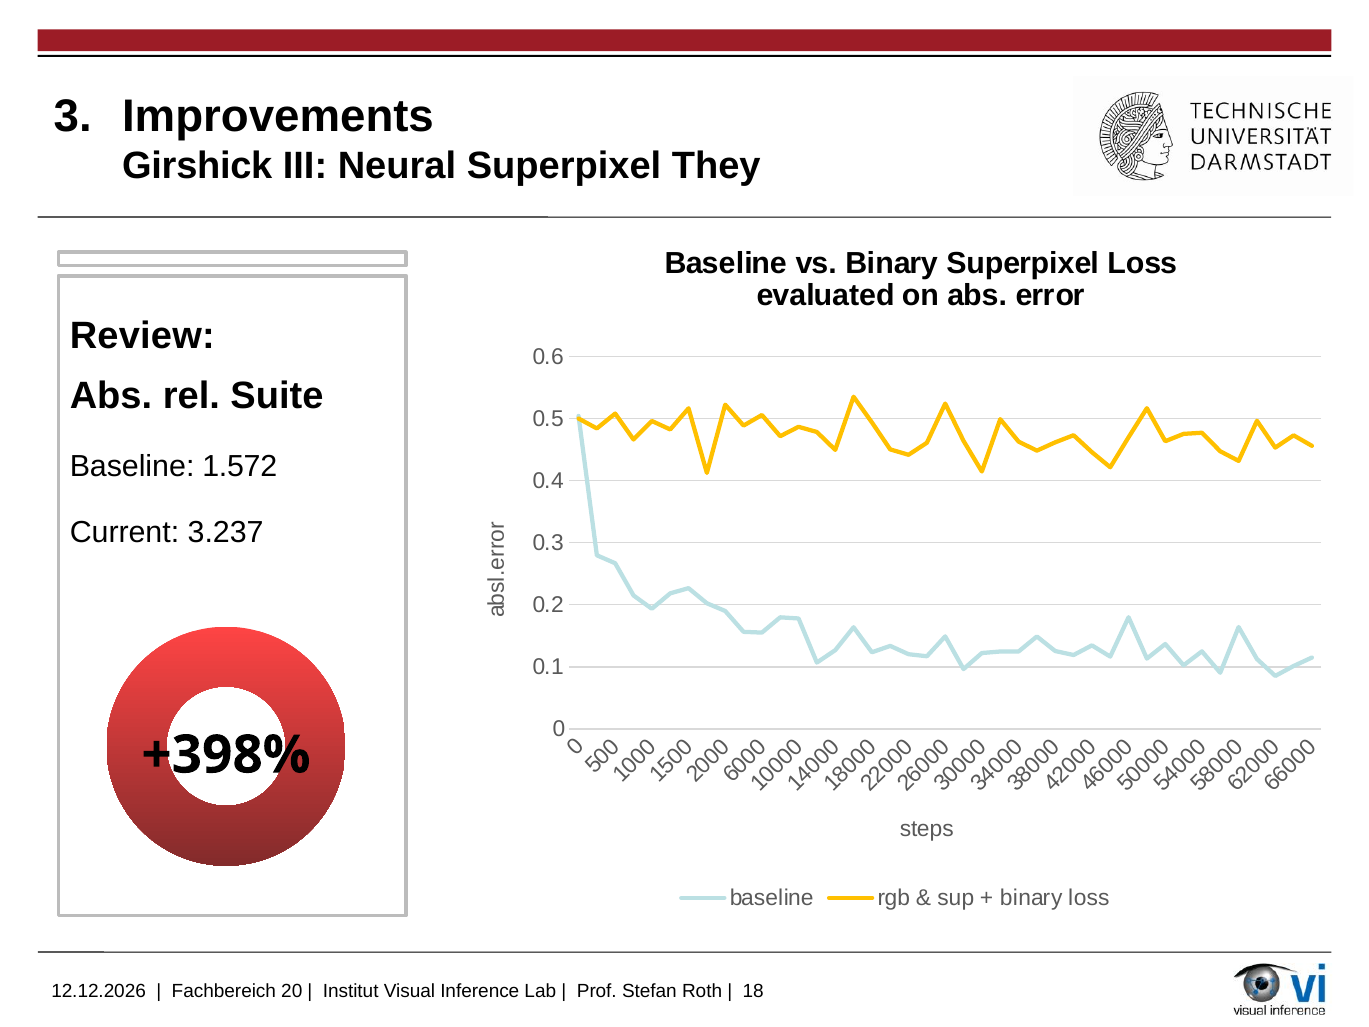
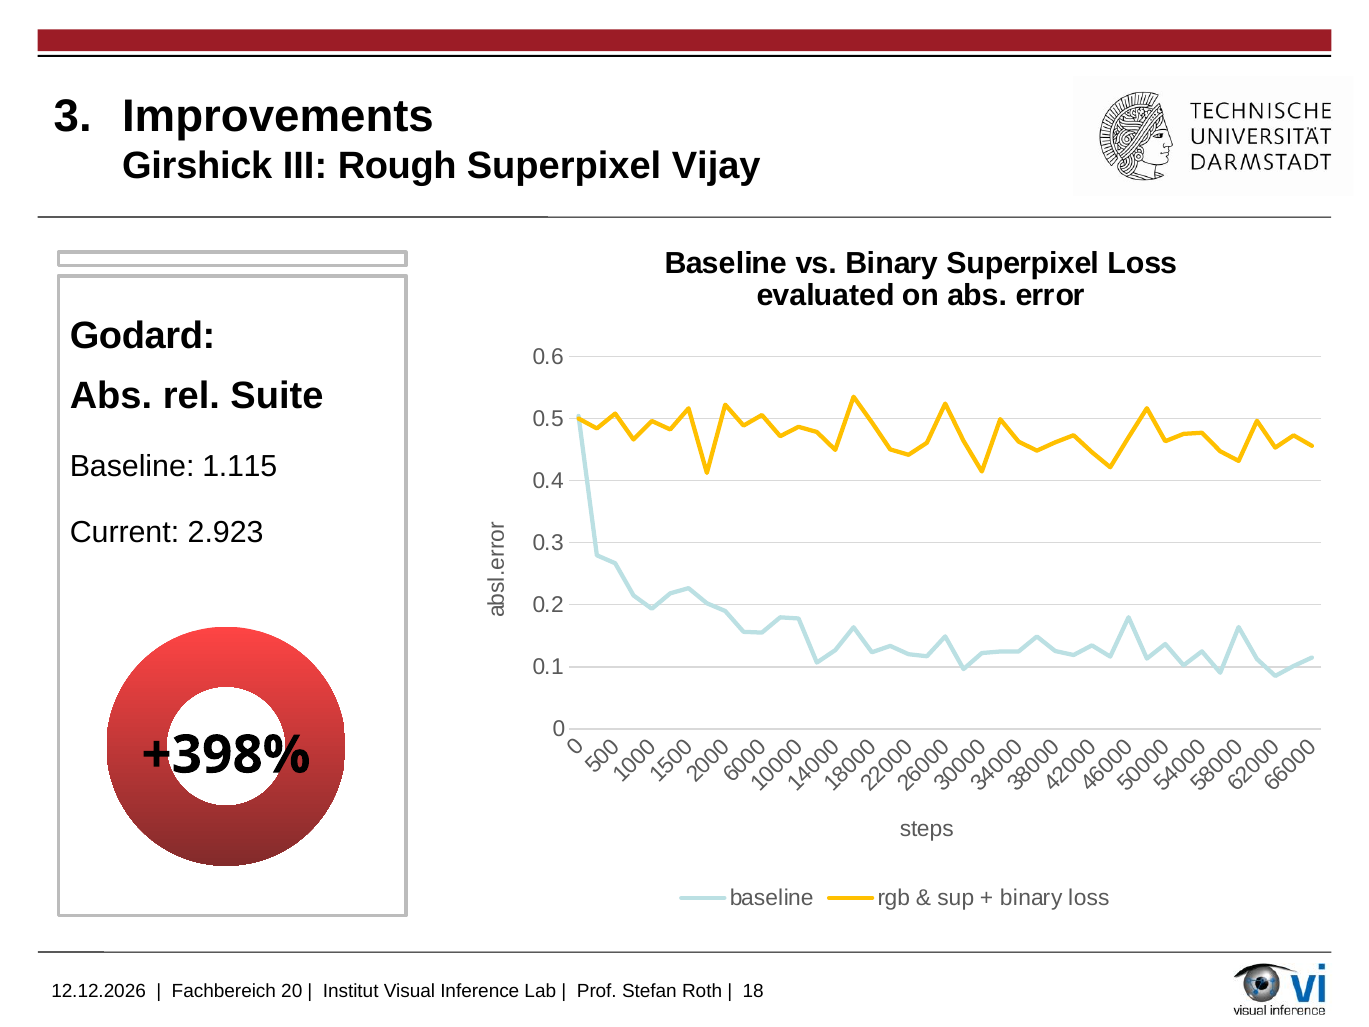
Neural: Neural -> Rough
They: They -> Vijay
Review: Review -> Godard
1.572: 1.572 -> 1.115
3.237: 3.237 -> 2.923
